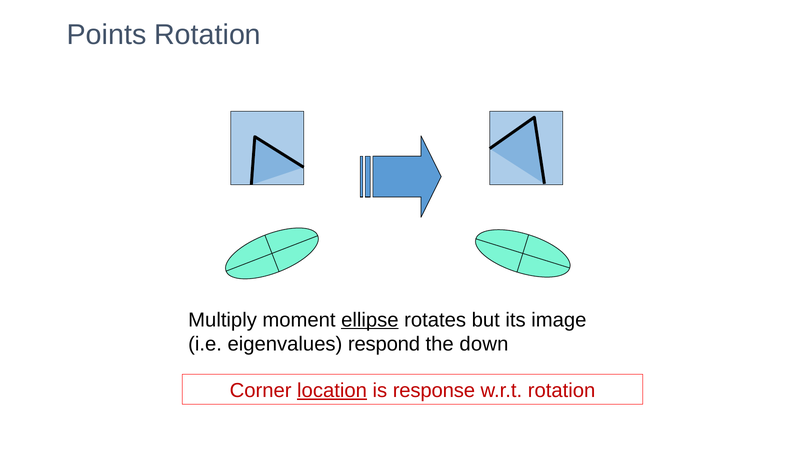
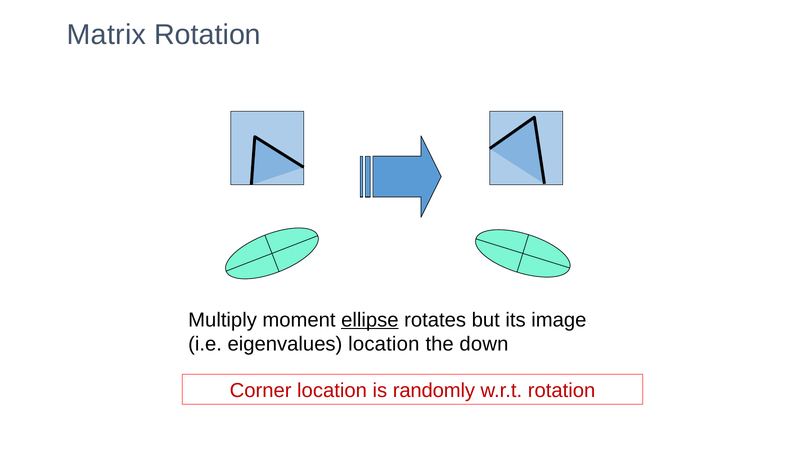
Points: Points -> Matrix
eigenvalues respond: respond -> location
location at (332, 391) underline: present -> none
response: response -> randomly
